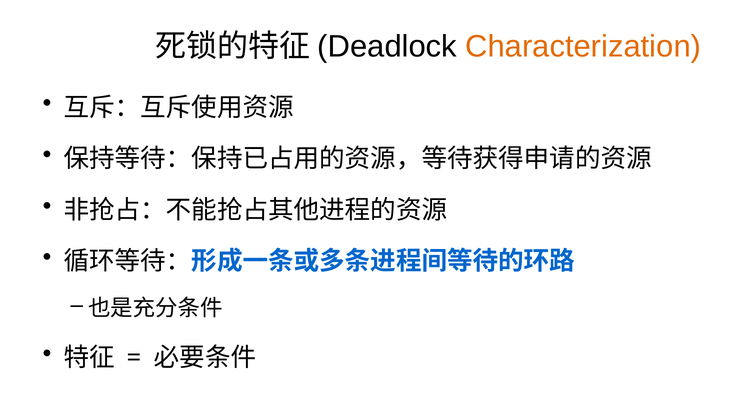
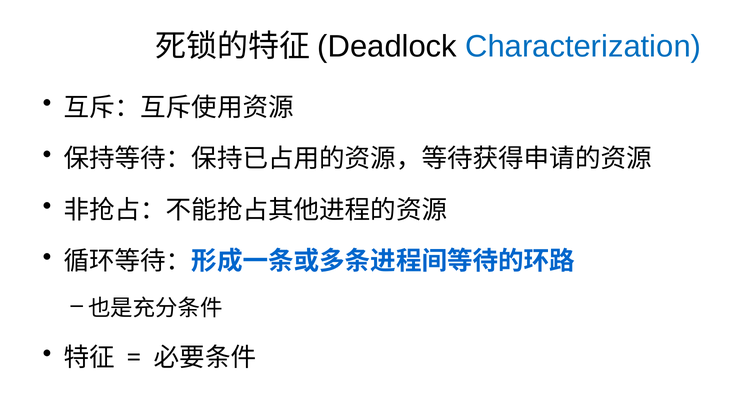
Characterization colour: orange -> blue
